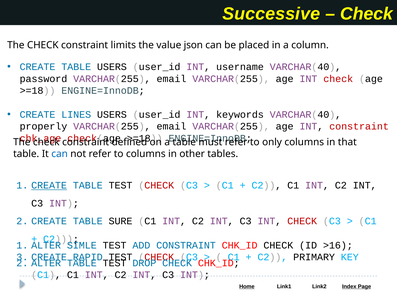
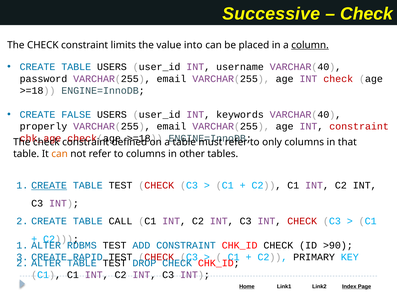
json: json -> into
column underline: none -> present
LINES: LINES -> FALSE
can at (60, 154) colour: blue -> orange
SURE: SURE -> CALL
SIMLE: SIMLE -> RDBMS
>16: >16 -> >90
